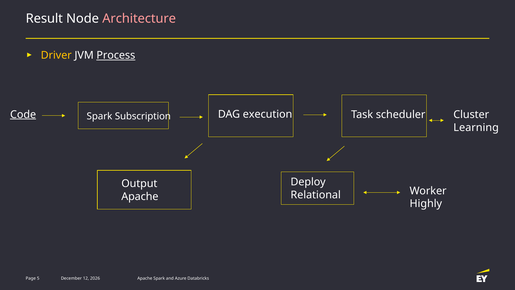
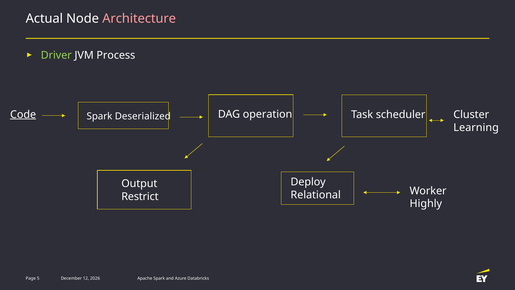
Result: Result -> Actual
Driver colour: yellow -> light green
Process underline: present -> none
Subscription: Subscription -> Deserialized
execution: execution -> operation
Apache at (140, 196): Apache -> Restrict
